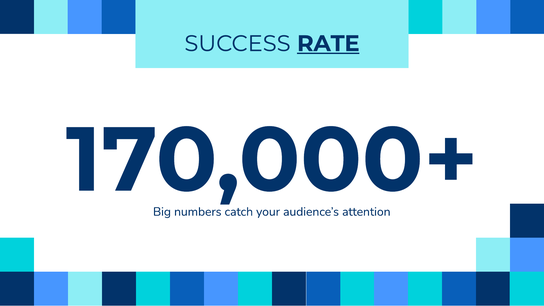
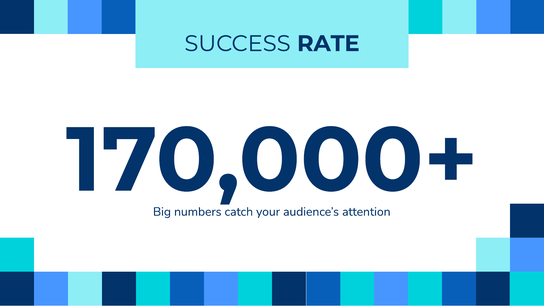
RATE underline: present -> none
